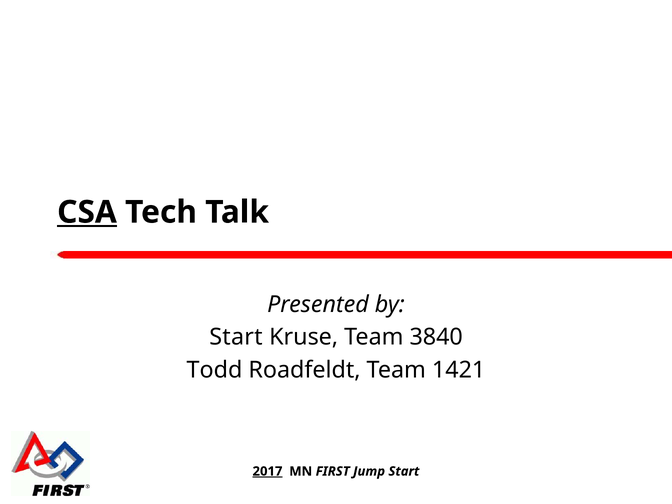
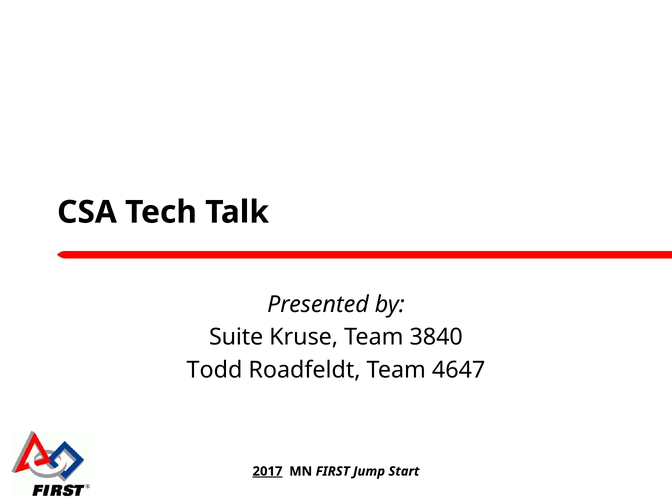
CSA underline: present -> none
Start at (236, 337): Start -> Suite
1421: 1421 -> 4647
